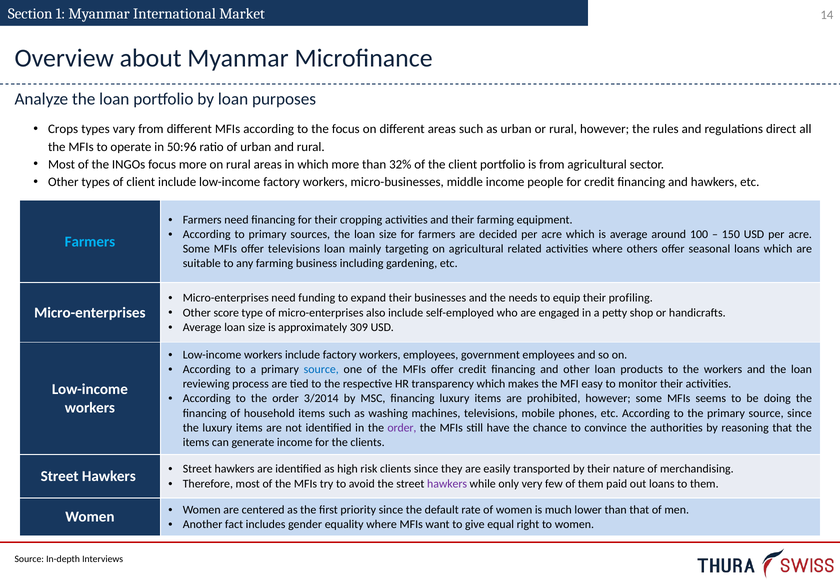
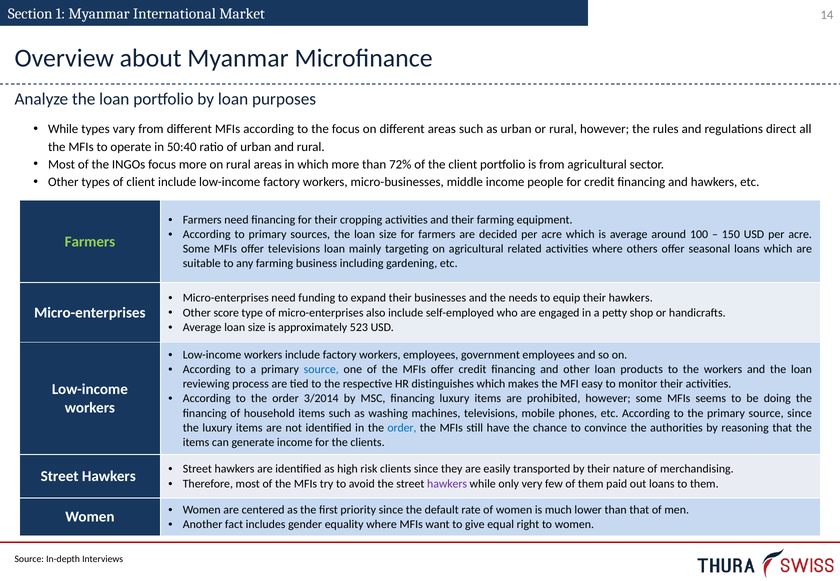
Crops at (63, 129): Crops -> While
50:96: 50:96 -> 50:40
32%: 32% -> 72%
Farmers at (90, 242) colour: light blue -> light green
their profiling: profiling -> hawkers
309: 309 -> 523
transparency: transparency -> distinguishes
order at (402, 428) colour: purple -> blue
